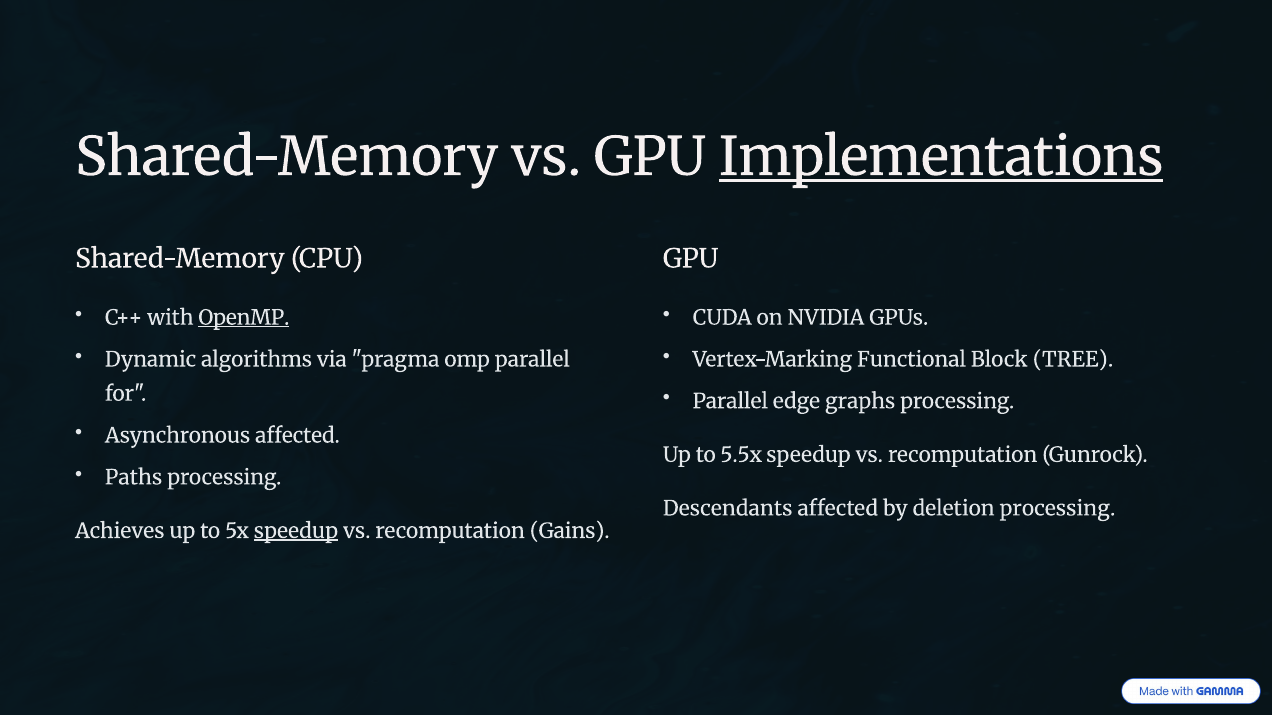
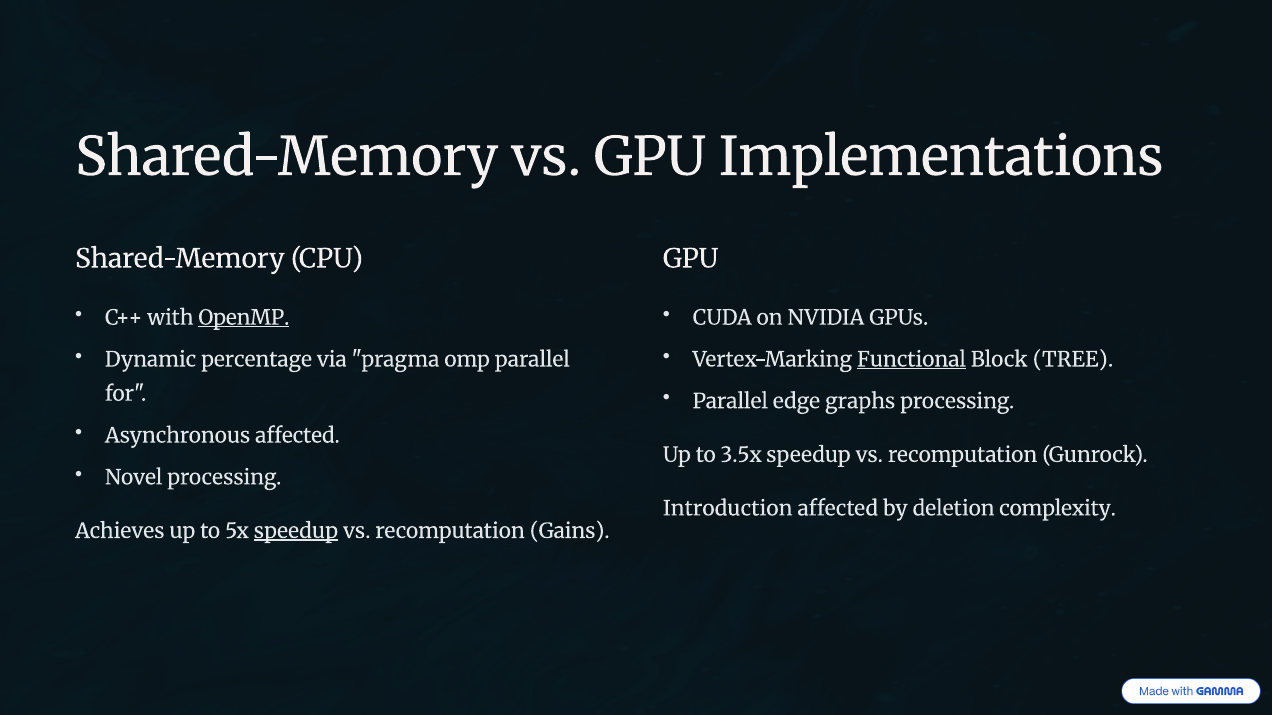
Implementations underline: present -> none
algorithms: algorithms -> percentage
Functional underline: none -> present
5.5x: 5.5x -> 3.5x
Paths: Paths -> Novel
Descendants: Descendants -> Introduction
deletion processing: processing -> complexity
